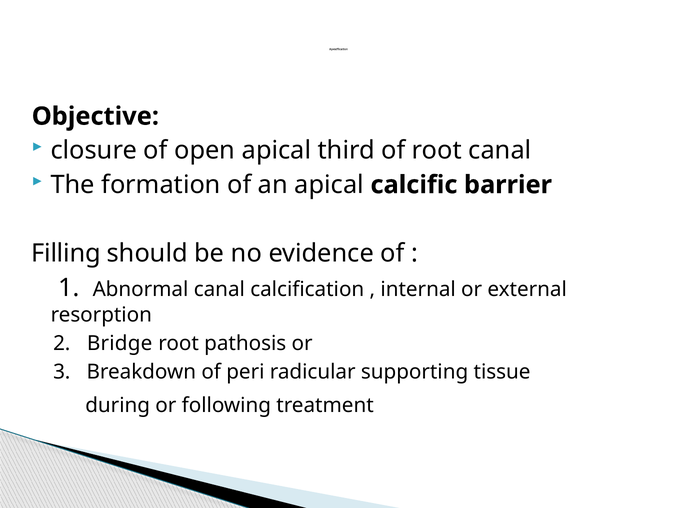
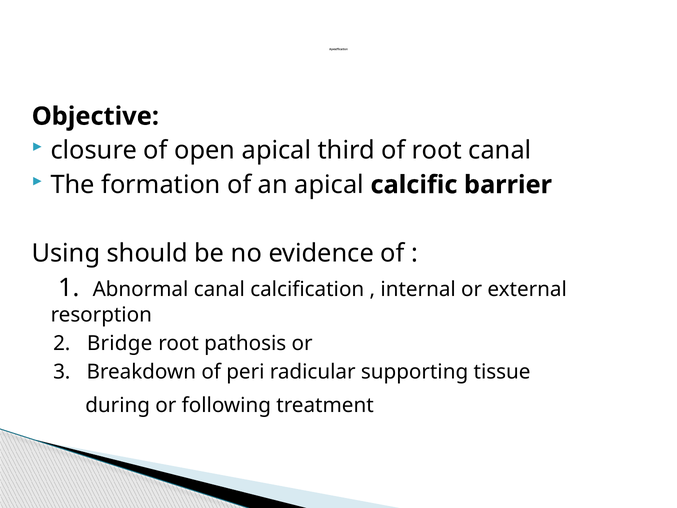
Filling: Filling -> Using
